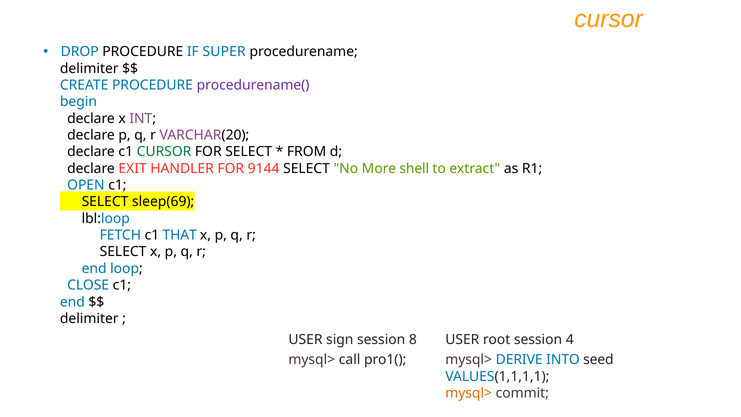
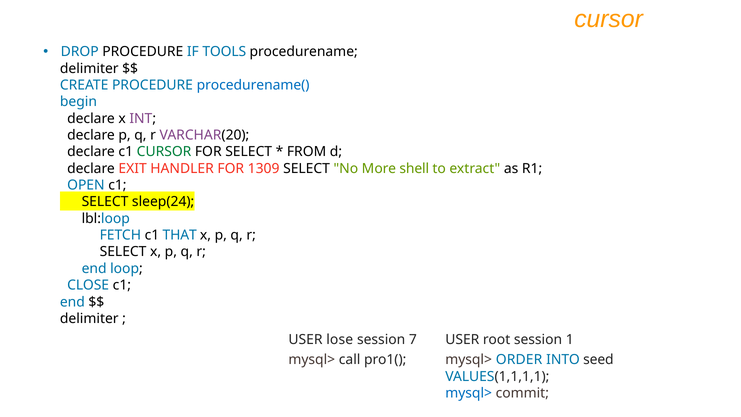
SUPER: SUPER -> TOOLS
procedurename( colour: purple -> blue
9144: 9144 -> 1309
sleep(69: sleep(69 -> sleep(24
sign: sign -> lose
8: 8 -> 7
4: 4 -> 1
DERIVE: DERIVE -> ORDER
mysql> at (469, 393) colour: orange -> blue
